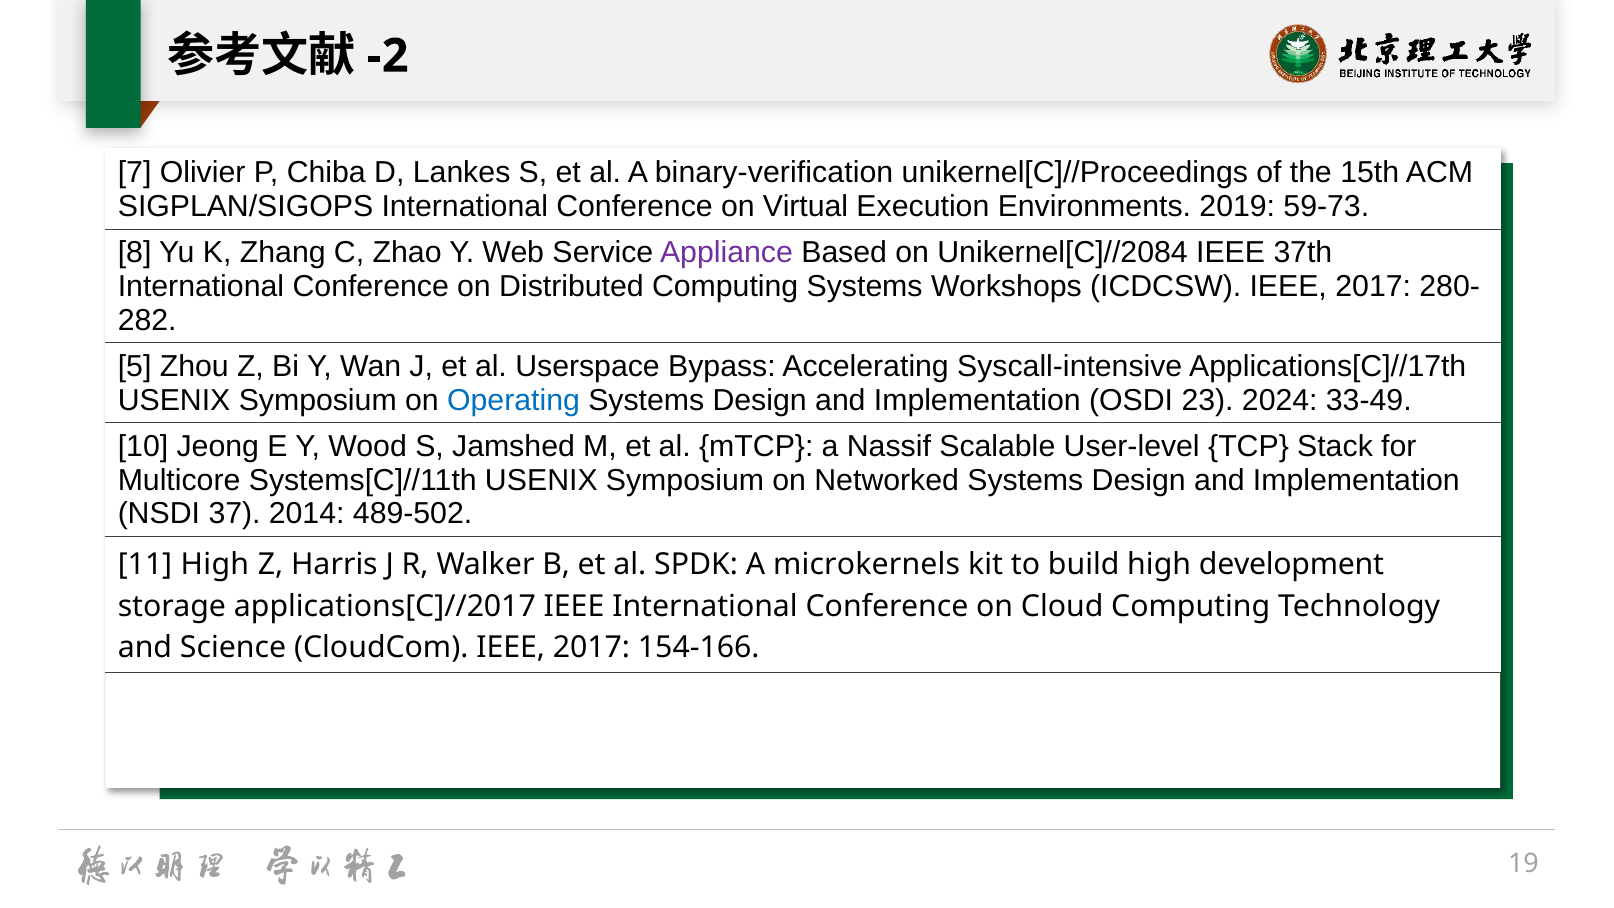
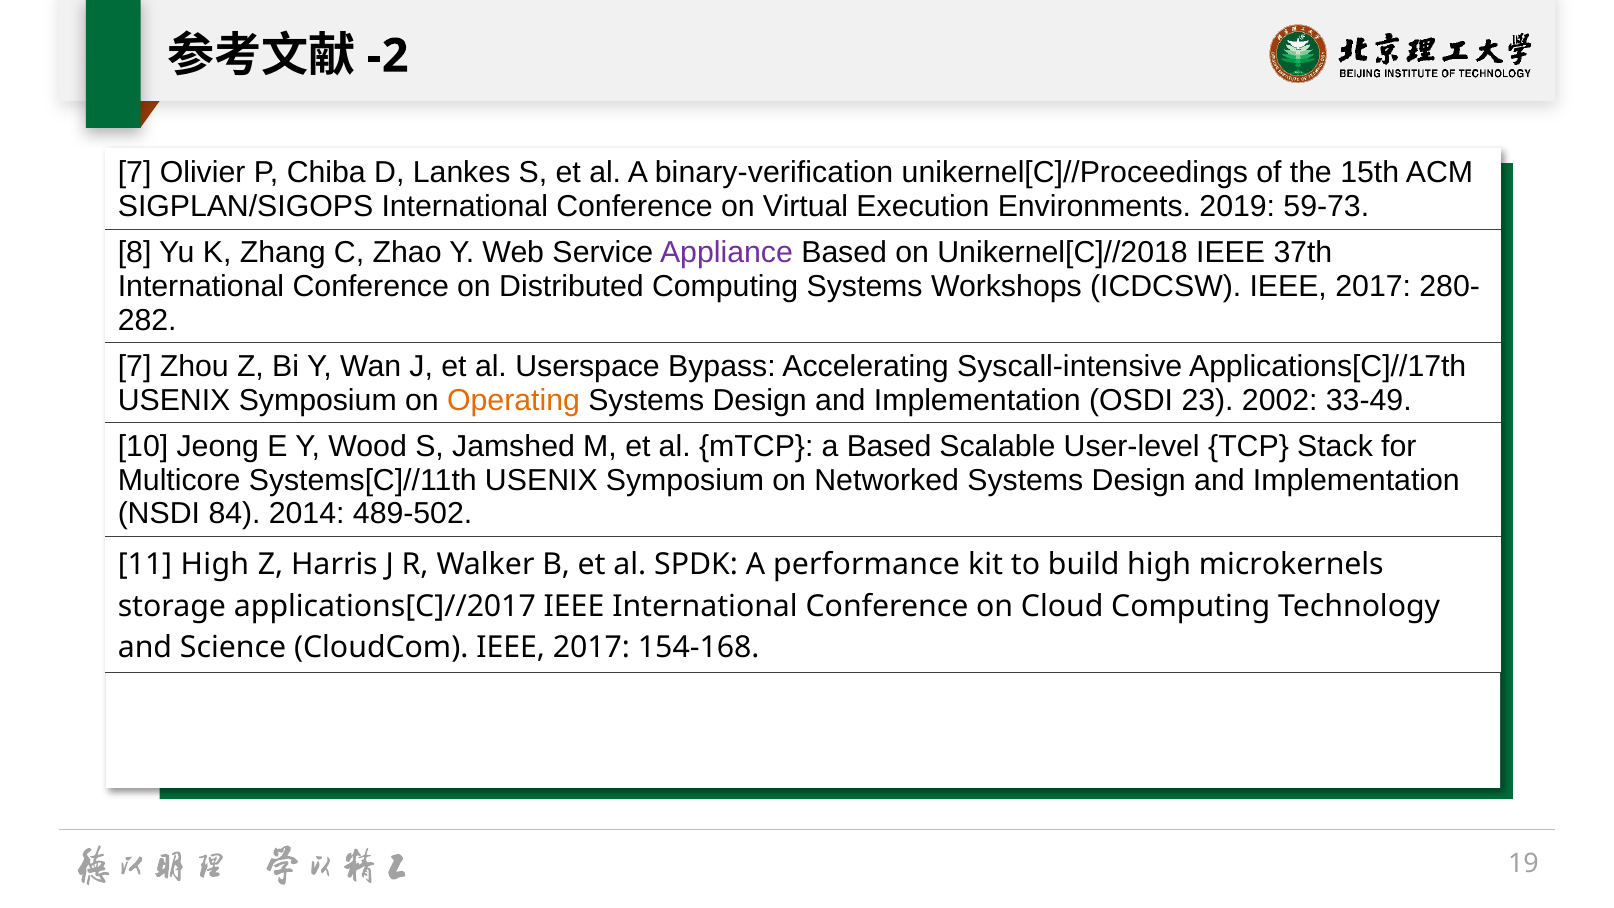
Unikernel[C]//2084: Unikernel[C]//2084 -> Unikernel[C]//2018
5 at (135, 366): 5 -> 7
Operating colour: blue -> orange
2024: 2024 -> 2002
a Nassif: Nassif -> Based
37: 37 -> 84
microkernels: microkernels -> performance
development: development -> microkernels
154-166: 154-166 -> 154-168
